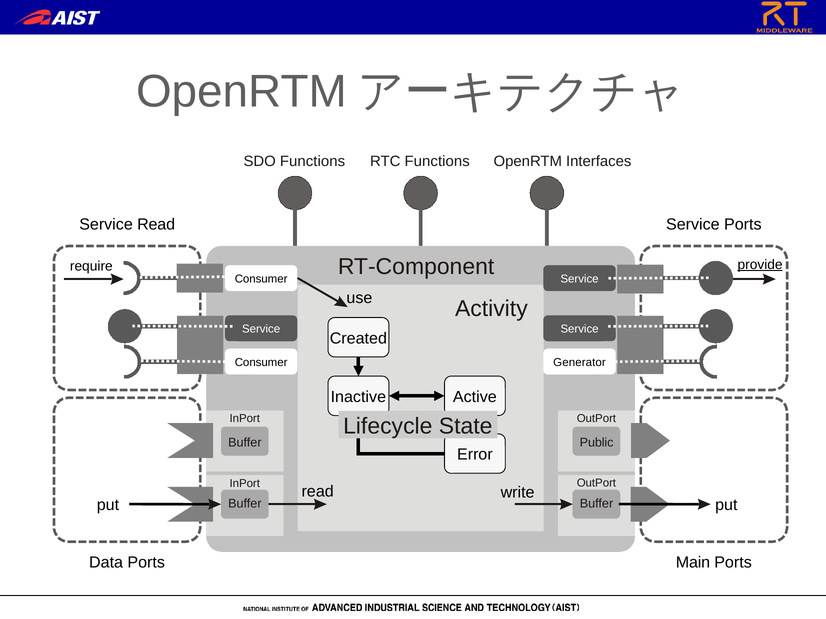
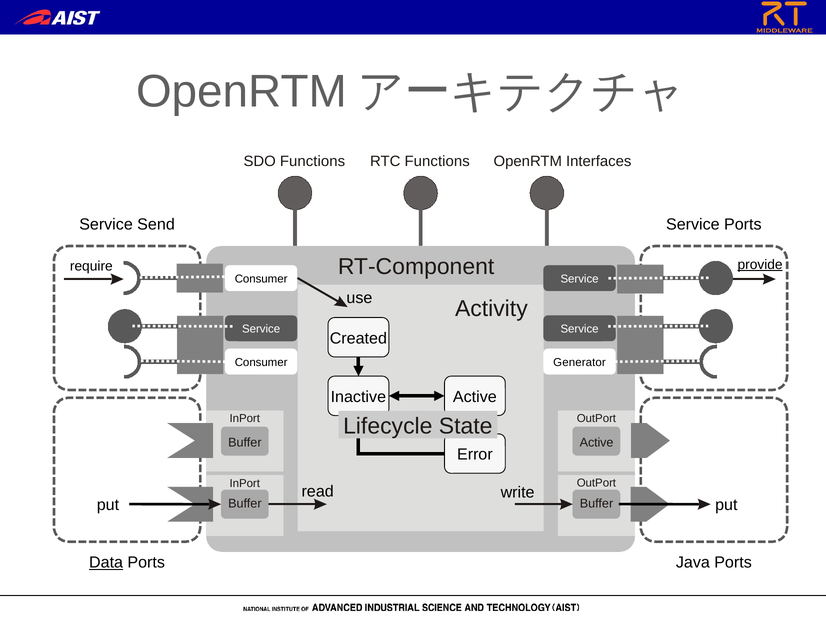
Service Read: Read -> Send
Public at (597, 443): Public -> Active
Data underline: none -> present
Main: Main -> Java
